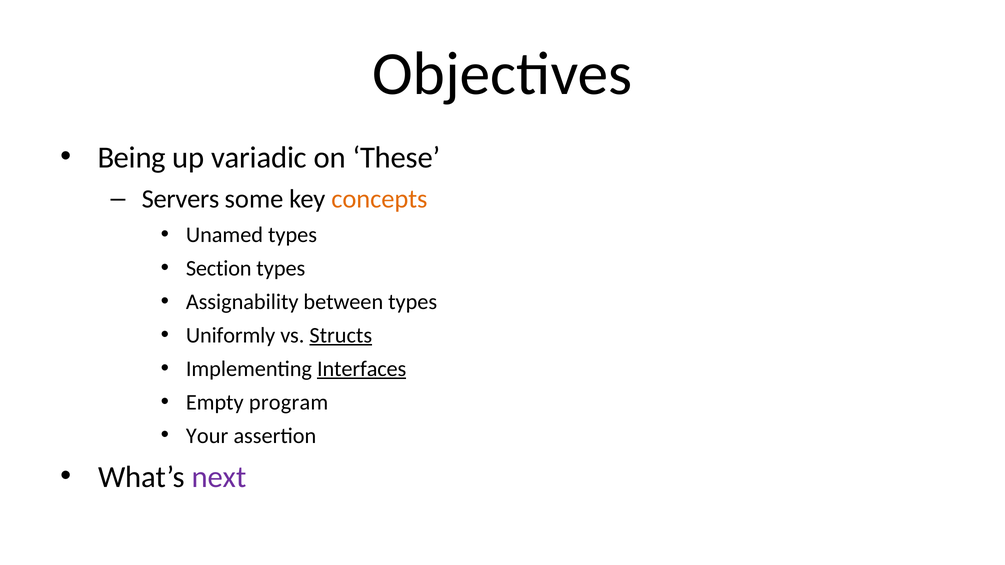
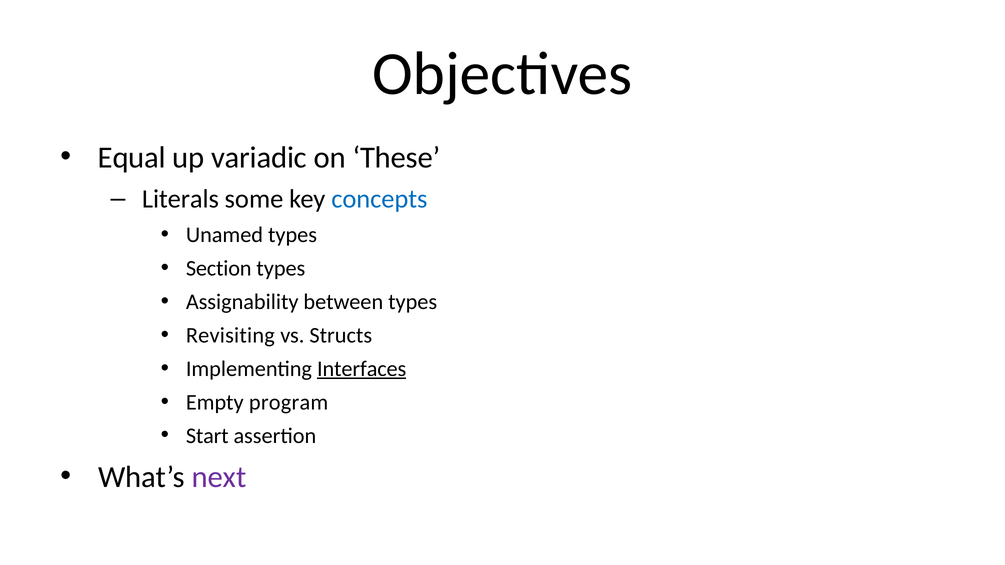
Being: Being -> Equal
Servers: Servers -> Literals
concepts colour: orange -> blue
Uniformly: Uniformly -> Revisiting
Structs underline: present -> none
Your: Your -> Start
